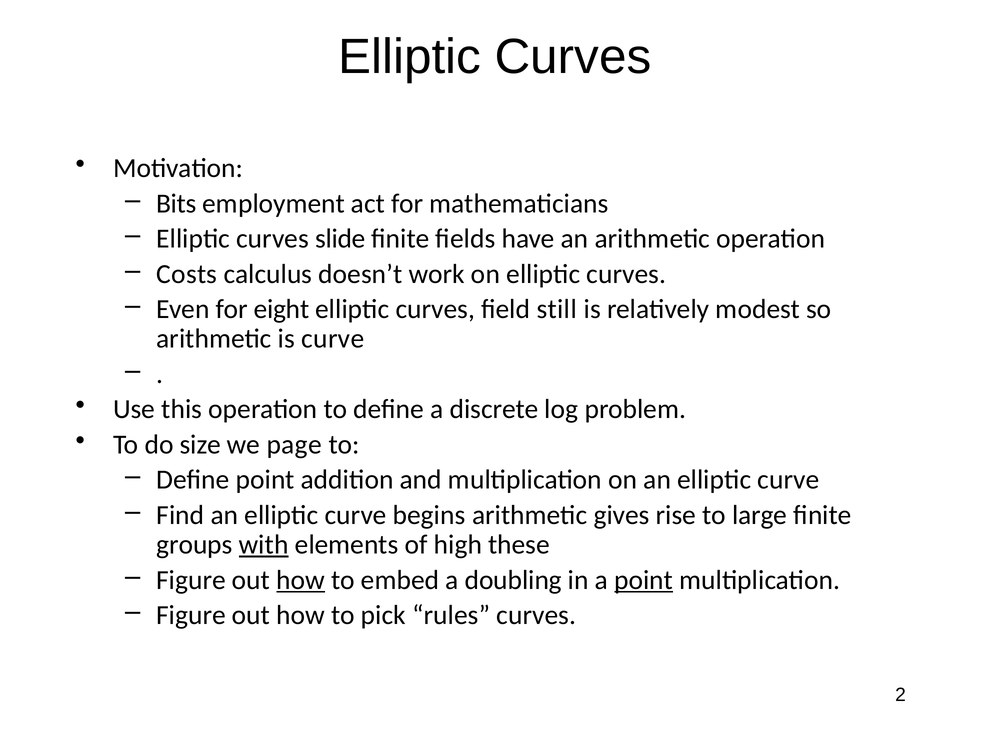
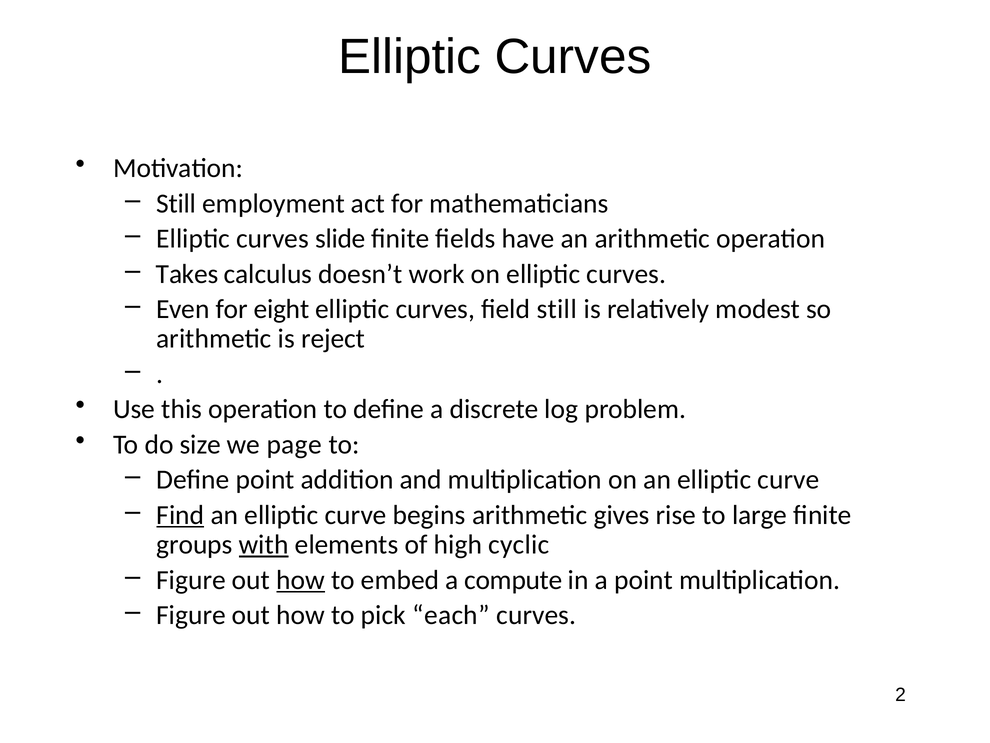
Bits at (176, 203): Bits -> Still
Costs: Costs -> Takes
is curve: curve -> reject
Find underline: none -> present
these: these -> cyclic
doubling: doubling -> compute
point at (644, 580) underline: present -> none
rules: rules -> each
